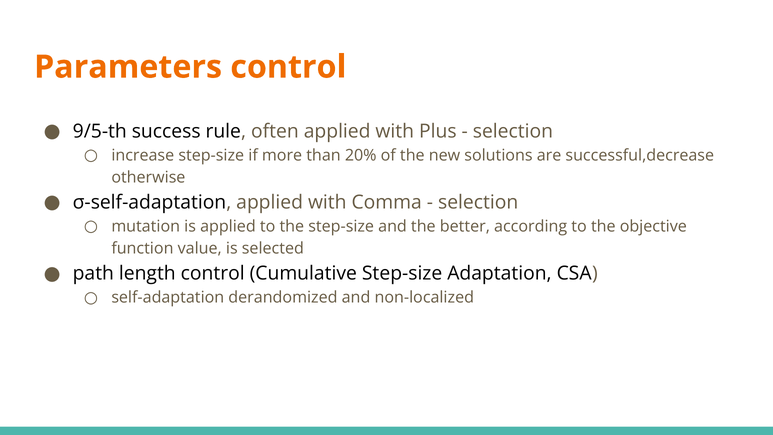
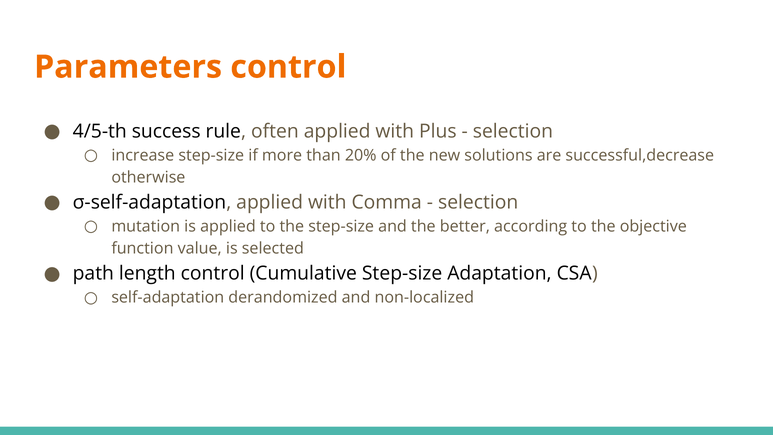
9/5-th: 9/5-th -> 4/5-th
